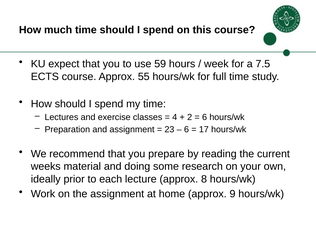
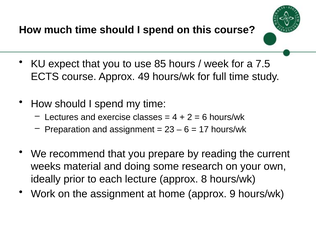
59: 59 -> 85
55: 55 -> 49
